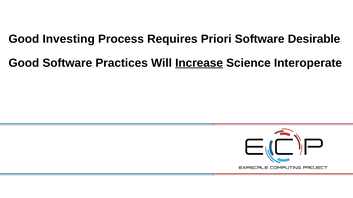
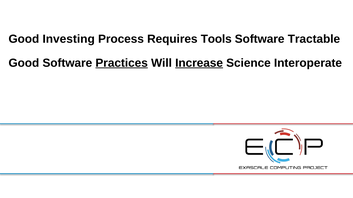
Priori: Priori -> Tools
Desirable: Desirable -> Tractable
Practices underline: none -> present
